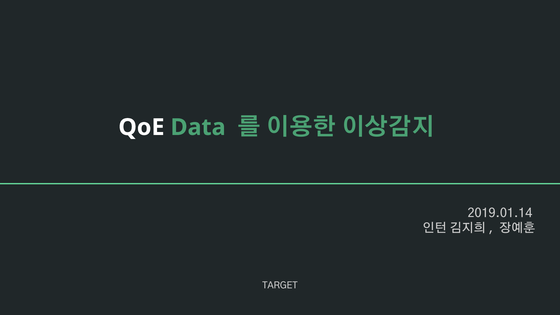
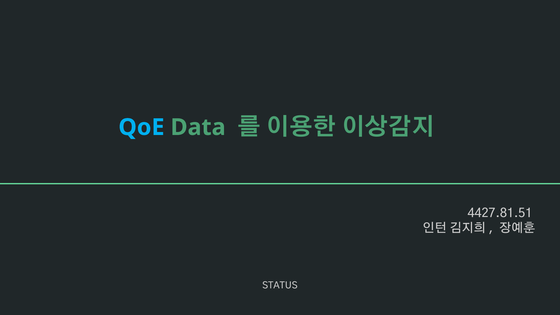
QoE colour: white -> light blue
2019.01.14: 2019.01.14 -> 4427.81.51
TARGET: TARGET -> STATUS
